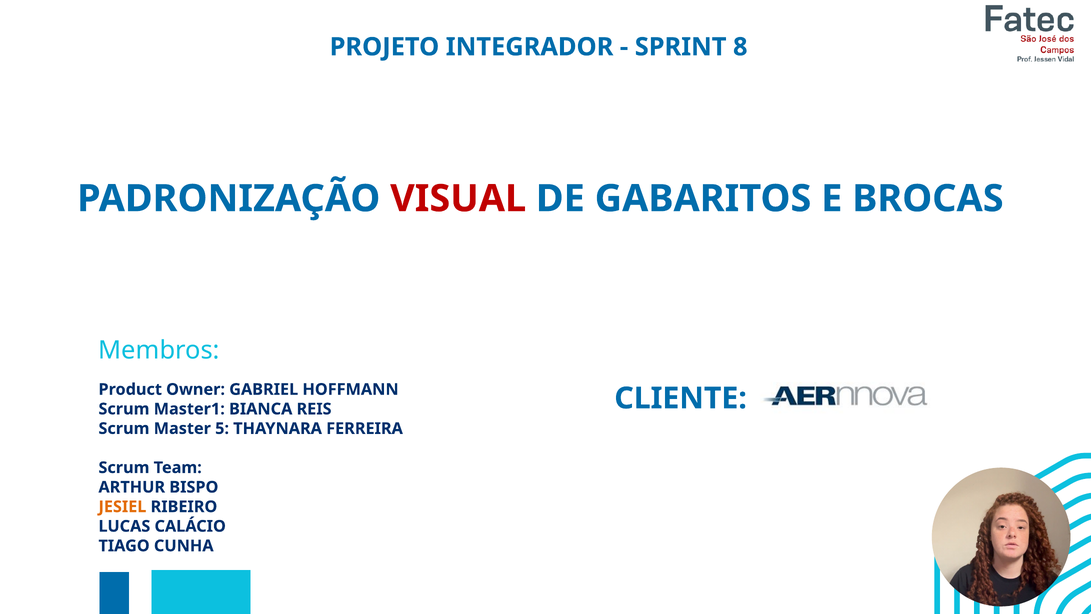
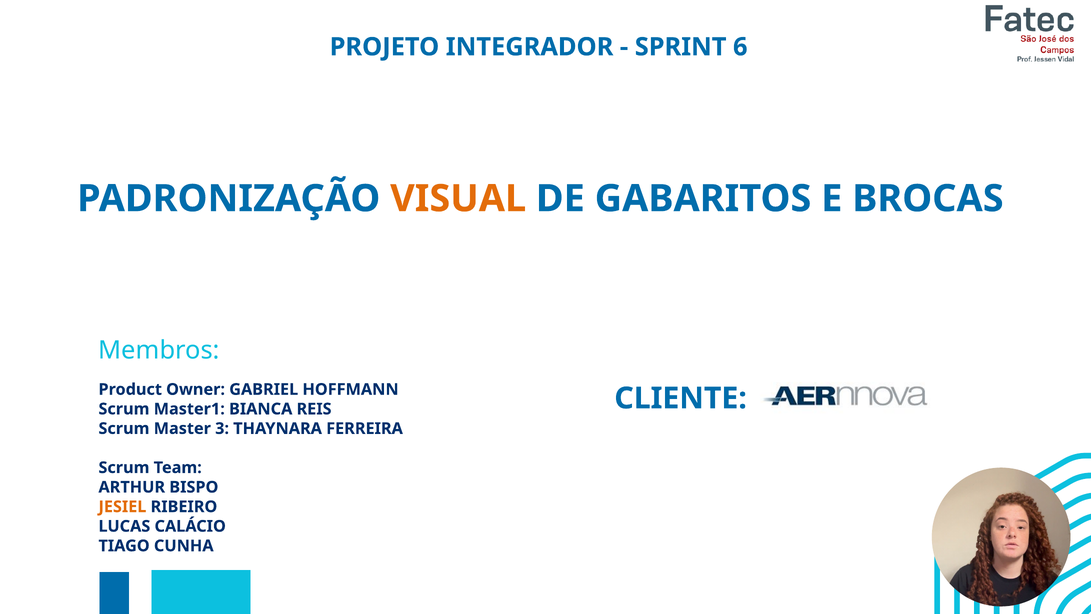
8: 8 -> 6
VISUAL colour: red -> orange
5: 5 -> 3
